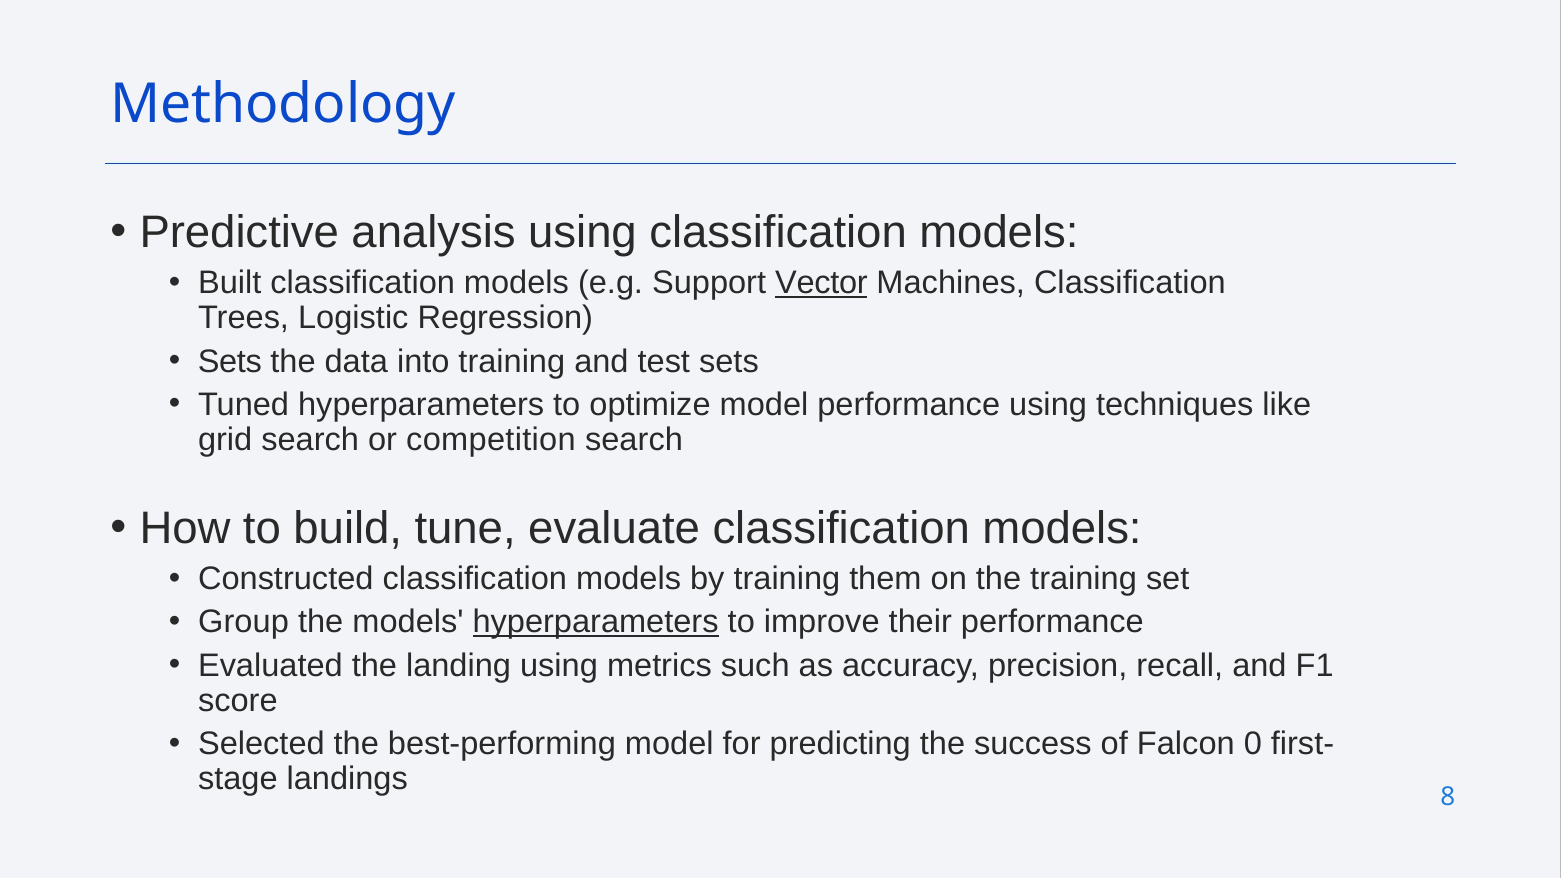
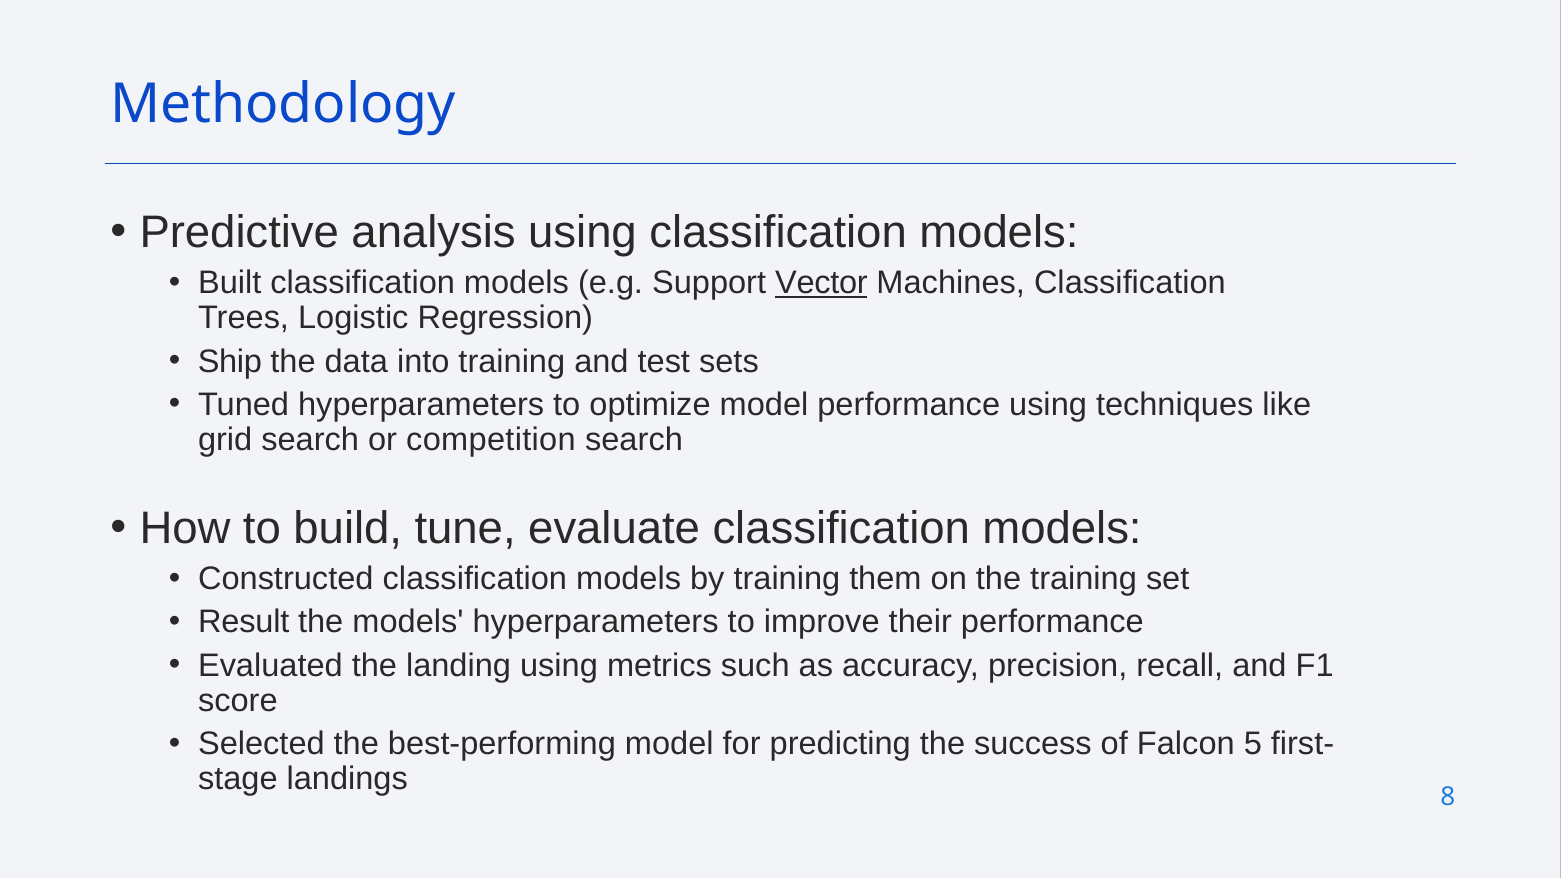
Sets at (230, 361): Sets -> Ship
Group: Group -> Result
hyperparameters at (596, 622) underline: present -> none
0: 0 -> 5
